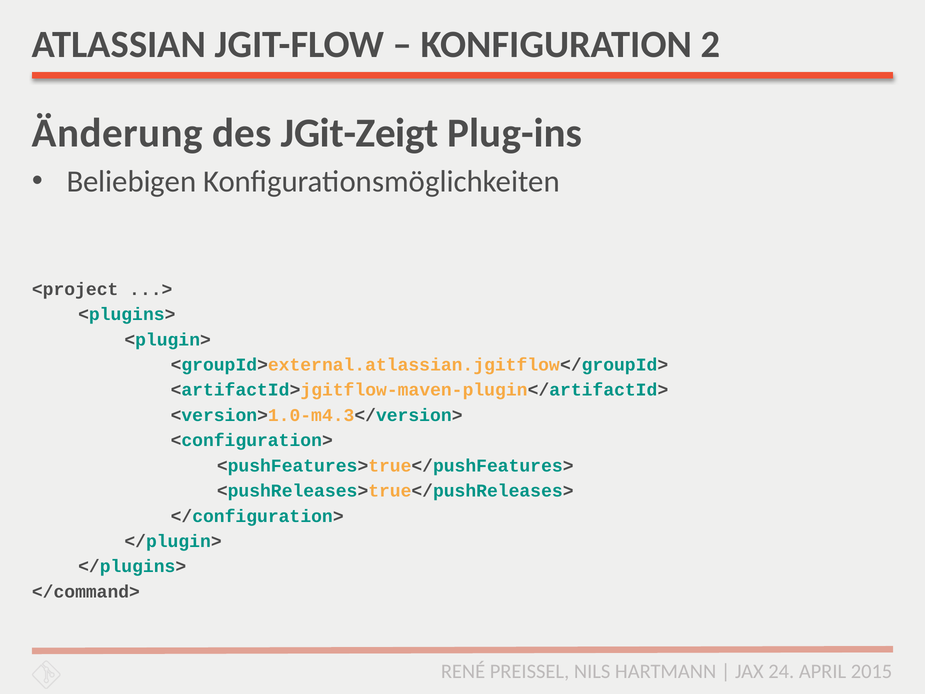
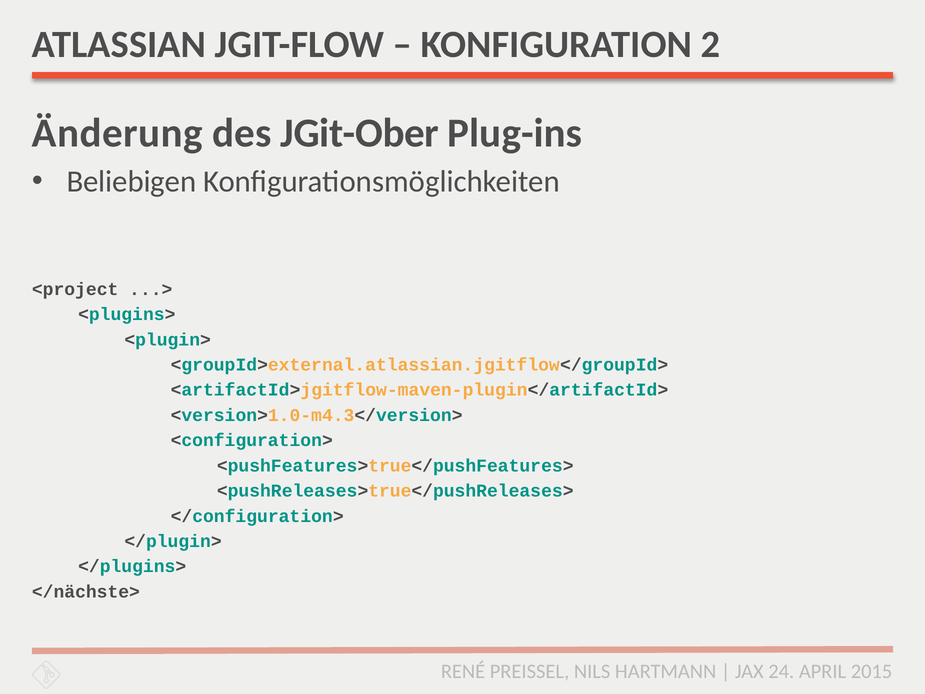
JGit-Zeigt: JGit-Zeigt -> JGit-Ober
</command>: </command> -> </nächste>
